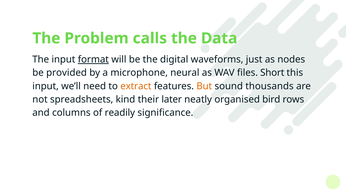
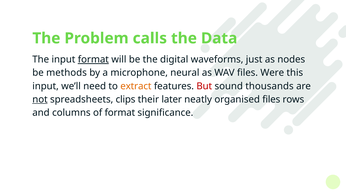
provided: provided -> methods
Short: Short -> Were
But colour: orange -> red
not underline: none -> present
kind: kind -> clips
organised bird: bird -> files
of readily: readily -> format
